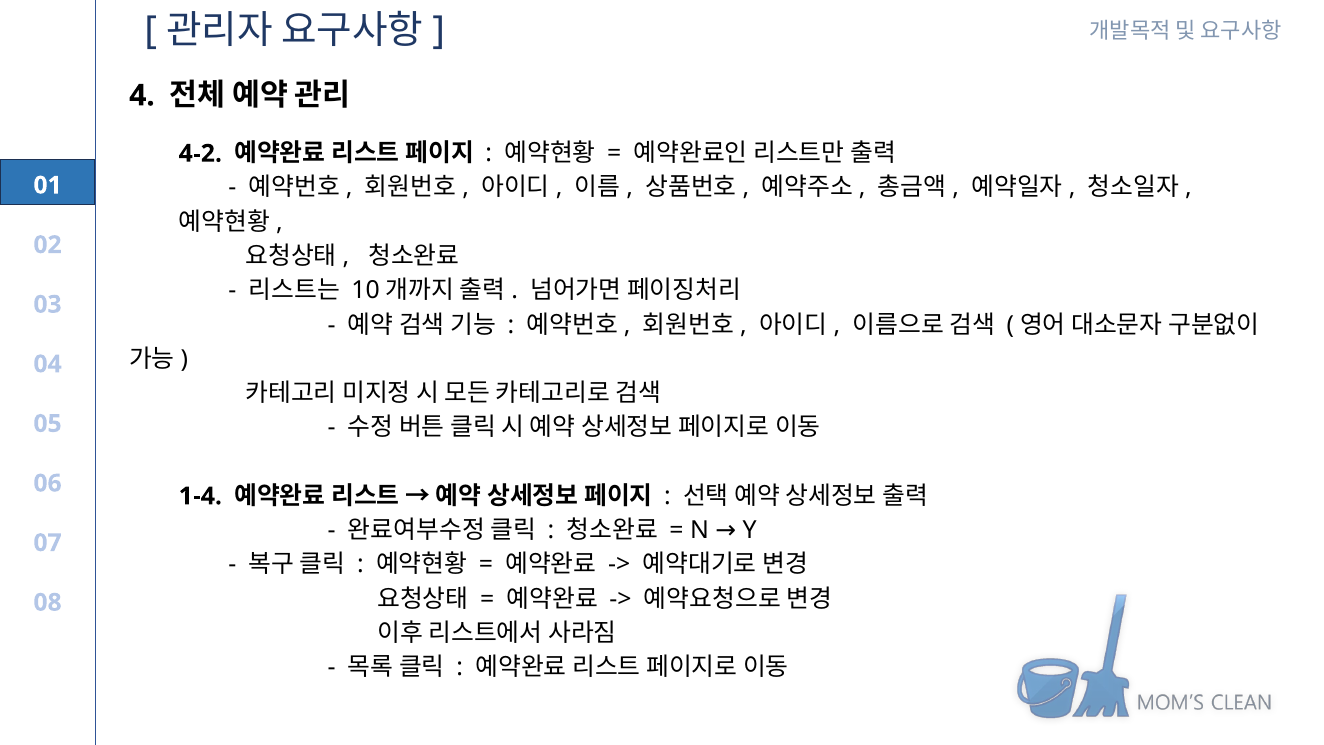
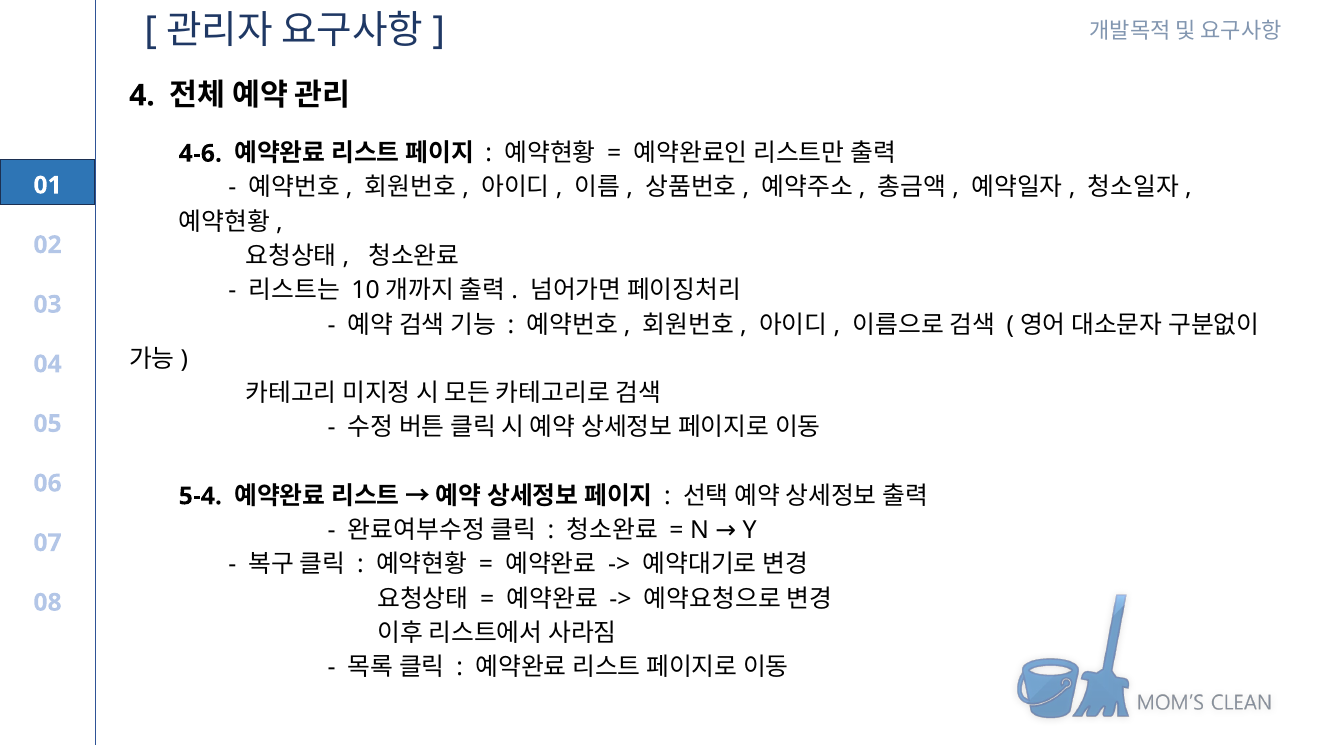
4-2: 4-2 -> 4-6
1-4: 1-4 -> 5-4
